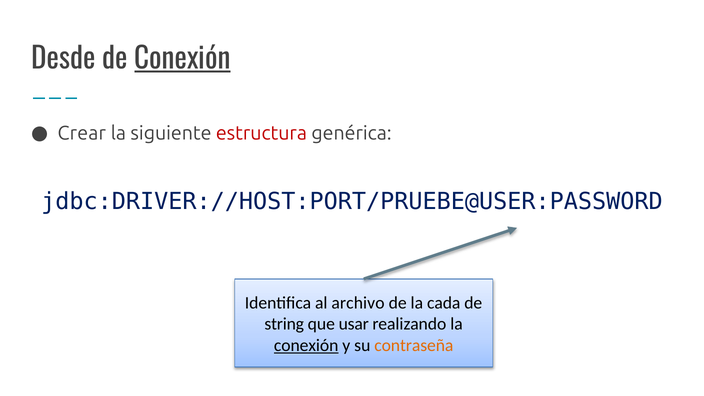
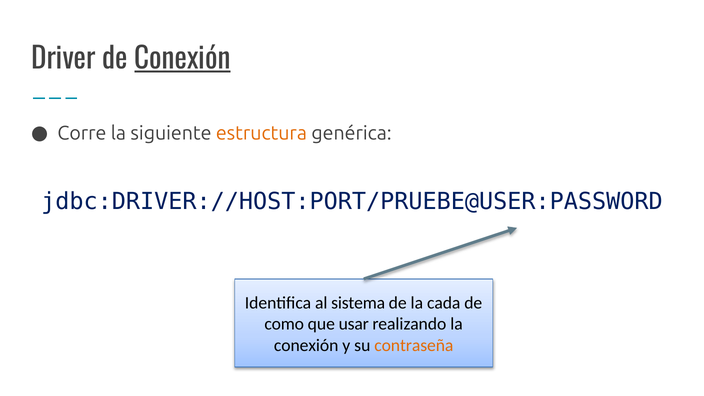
Desde: Desde -> Driver
Crear: Crear -> Corre
estructura colour: red -> orange
archivo: archivo -> sistema
string: string -> como
conexión at (306, 345) underline: present -> none
